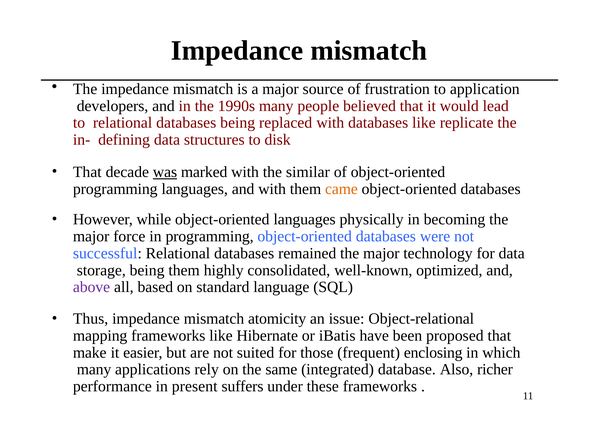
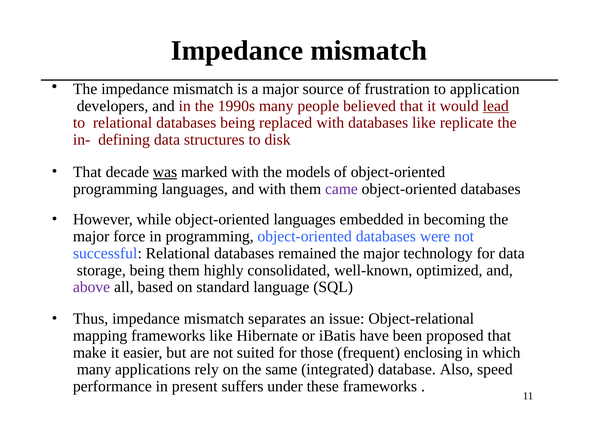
lead underline: none -> present
similar: similar -> models
came colour: orange -> purple
physically: physically -> embedded
atomicity: atomicity -> separates
richer: richer -> speed
